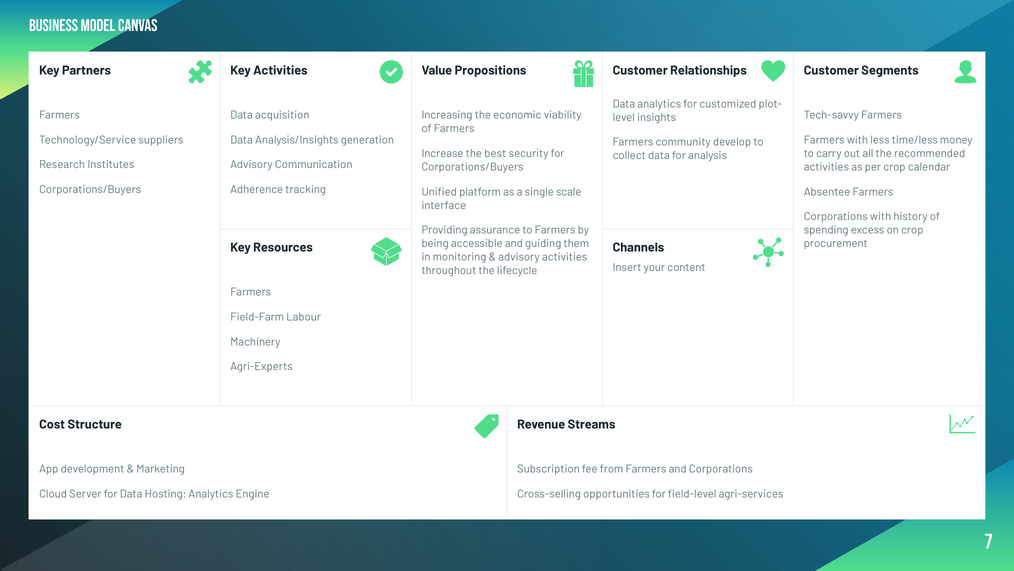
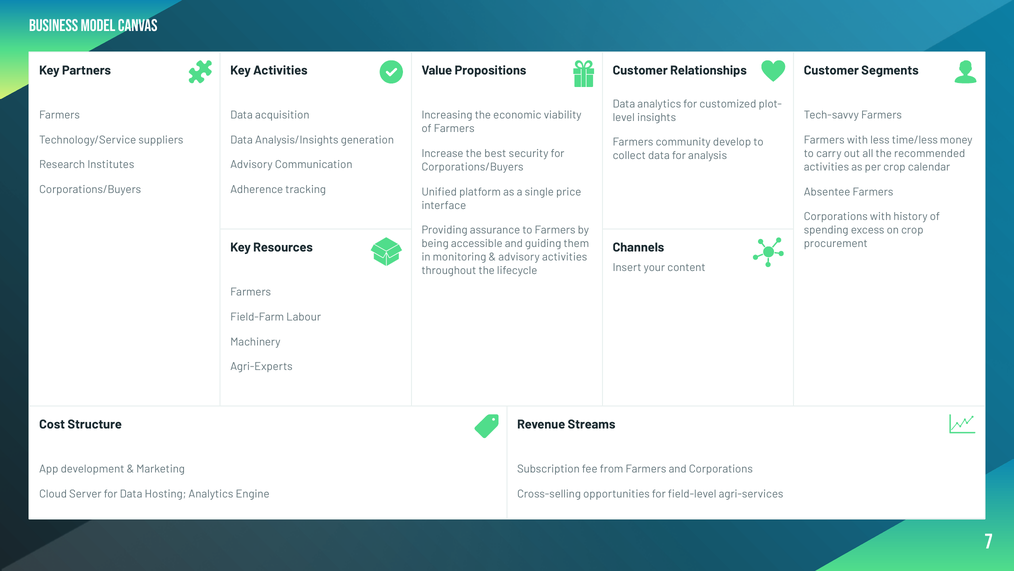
scale: scale -> price
